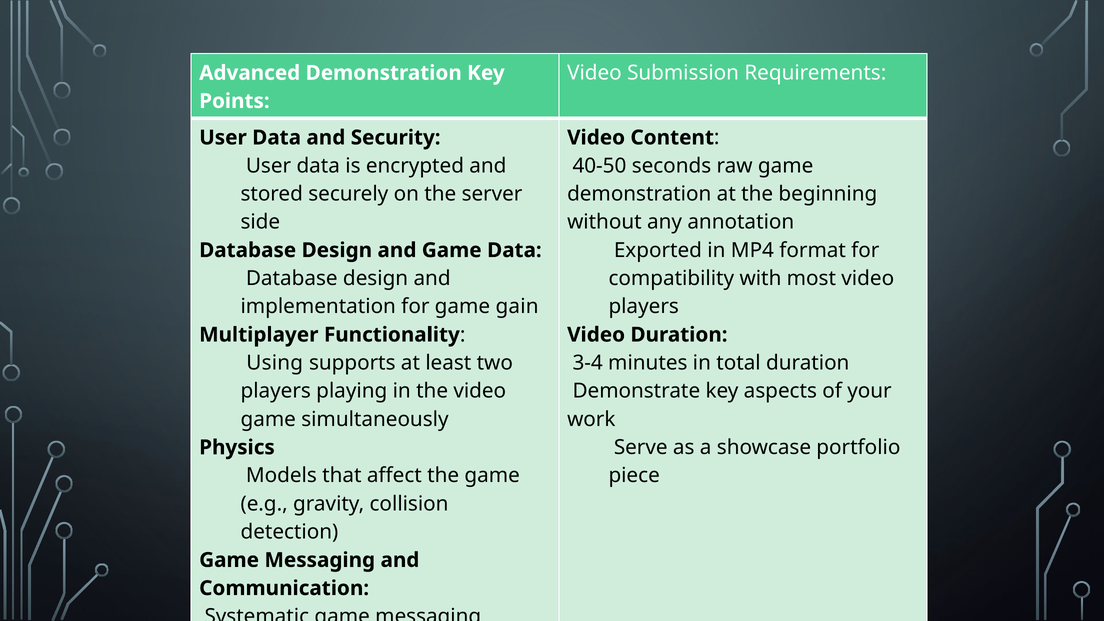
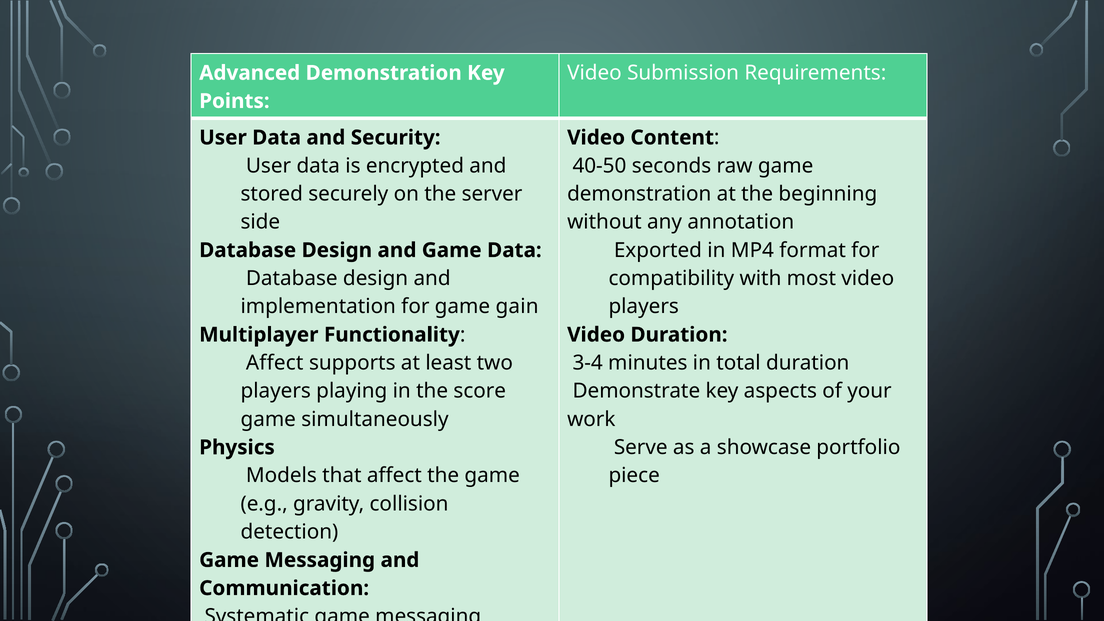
Using at (275, 363): Using -> Affect
the video: video -> score
